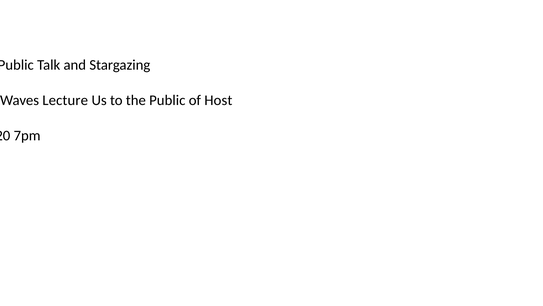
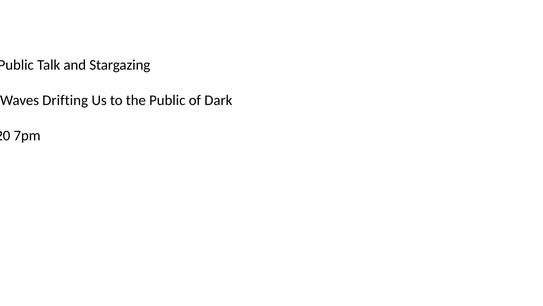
Lecture: Lecture -> Drifting
Host: Host -> Dark
